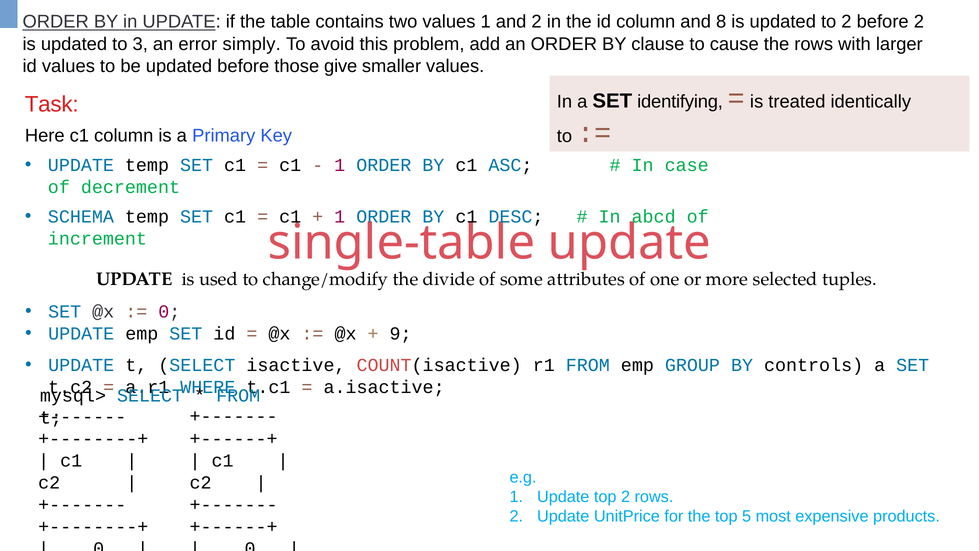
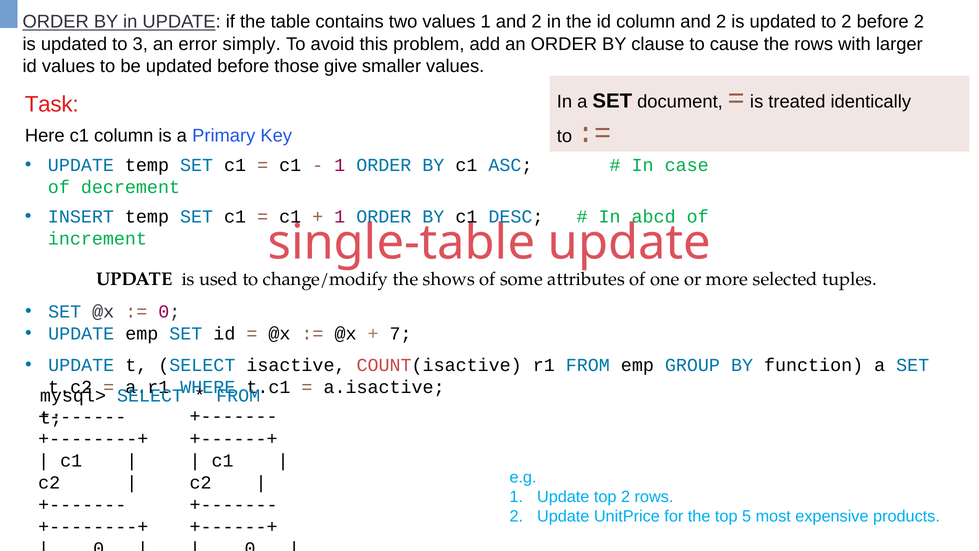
column and 8: 8 -> 2
identifying: identifying -> document
SCHEMA: SCHEMA -> INSERT
divide: divide -> shows
9: 9 -> 7
controls: controls -> function
